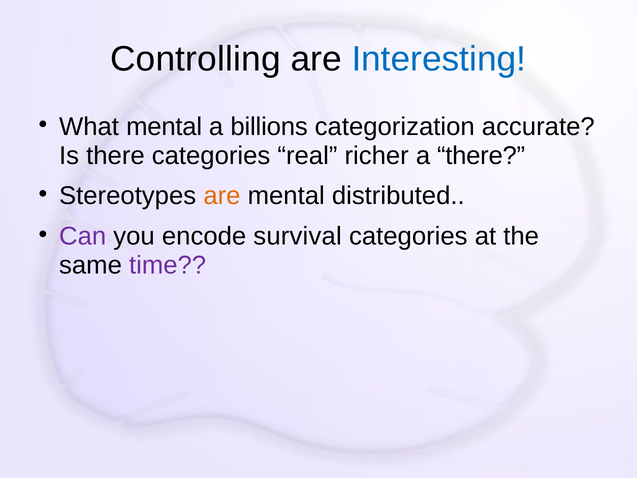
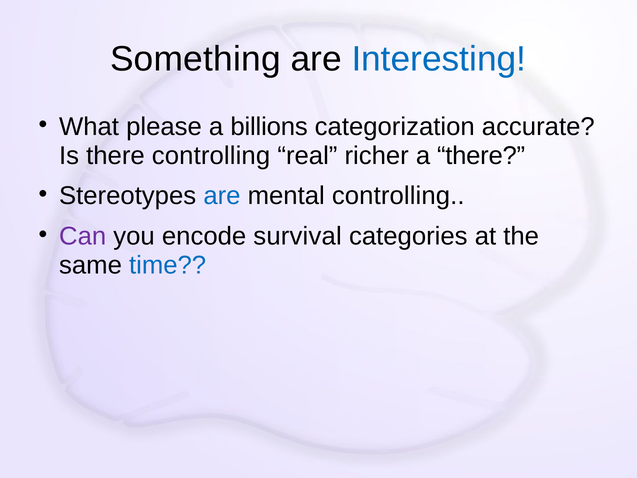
Controlling: Controlling -> Something
What mental: mental -> please
there categories: categories -> controlling
are at (222, 196) colour: orange -> blue
mental distributed: distributed -> controlling
time colour: purple -> blue
